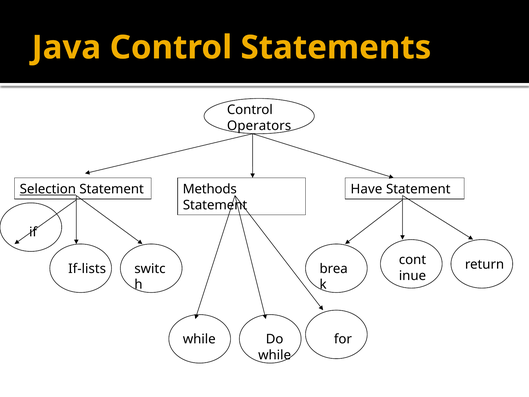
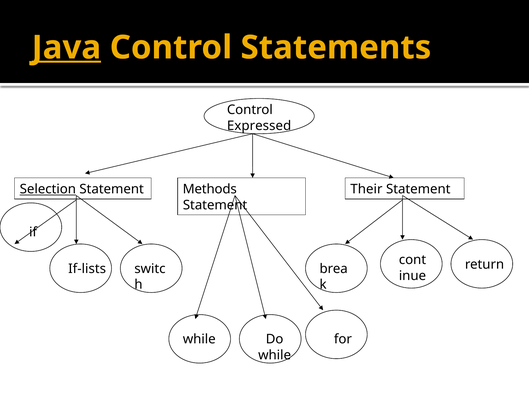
Java underline: none -> present
Operators: Operators -> Expressed
Have: Have -> Their
